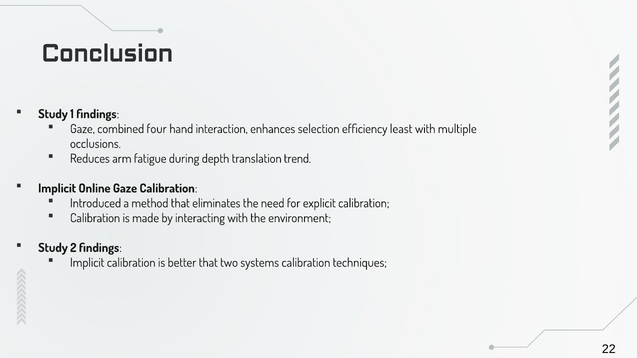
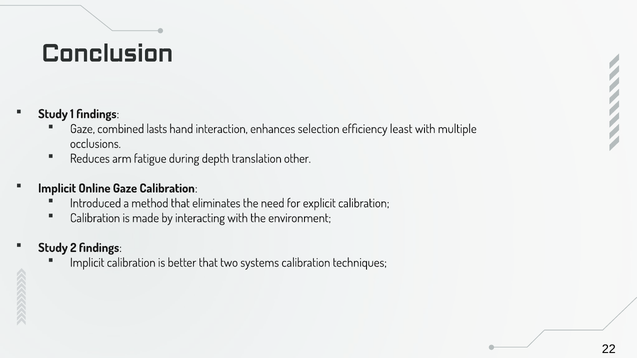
four: four -> lasts
trend: trend -> other
